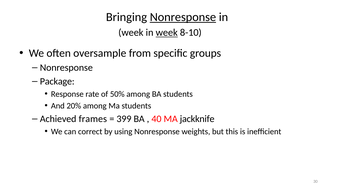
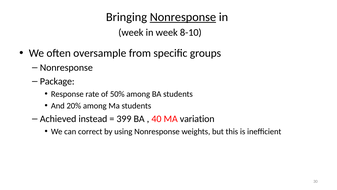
week at (167, 33) underline: present -> none
frames: frames -> instead
jackknife: jackknife -> variation
